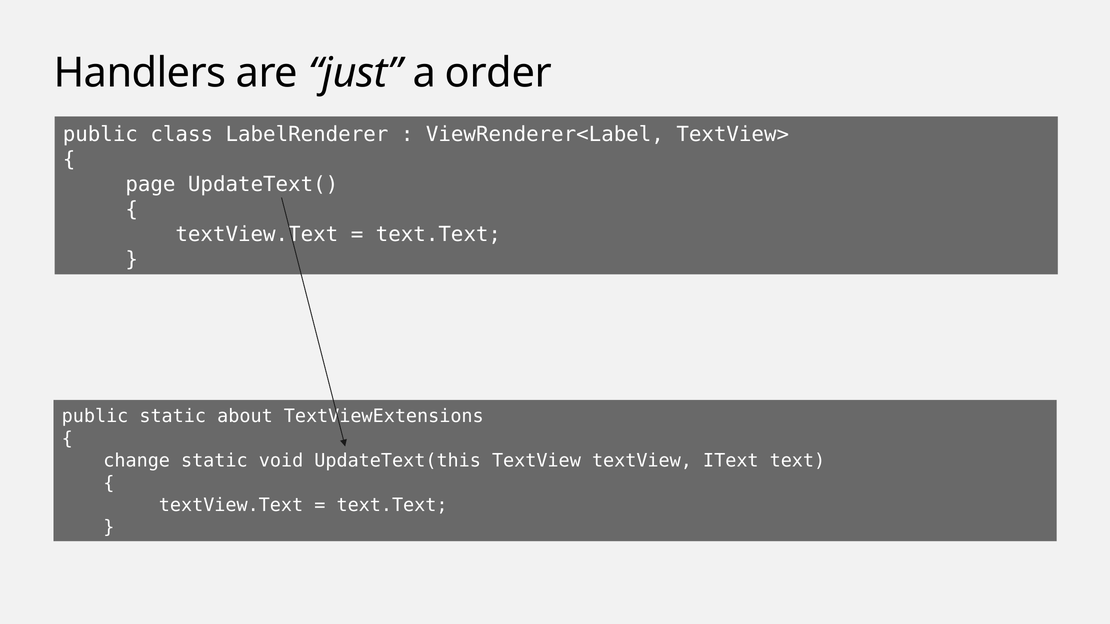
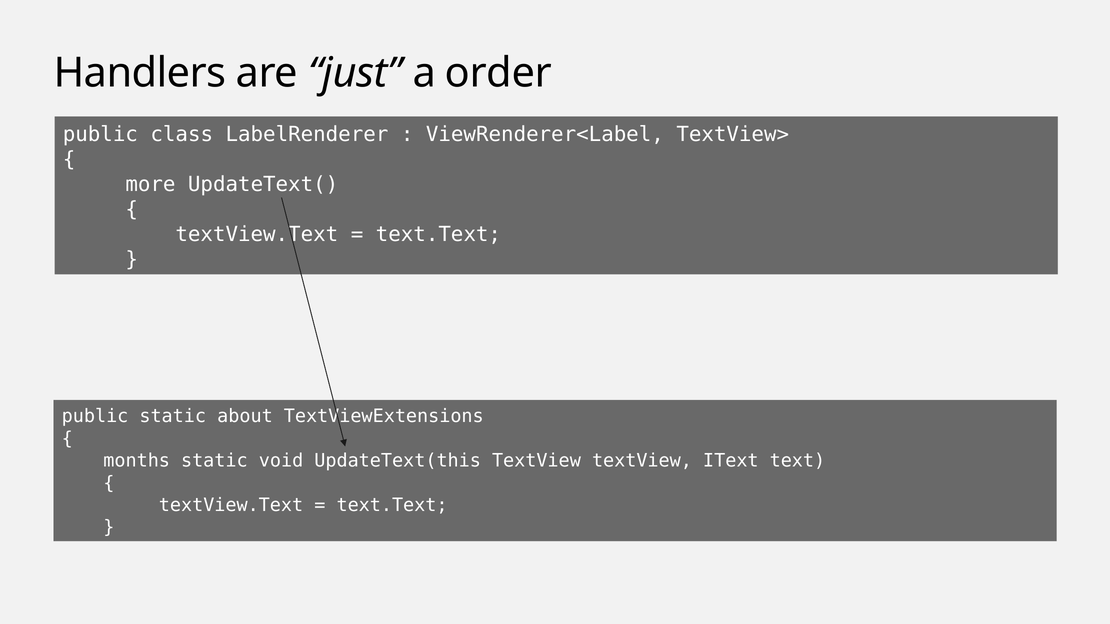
page: page -> more
change: change -> months
